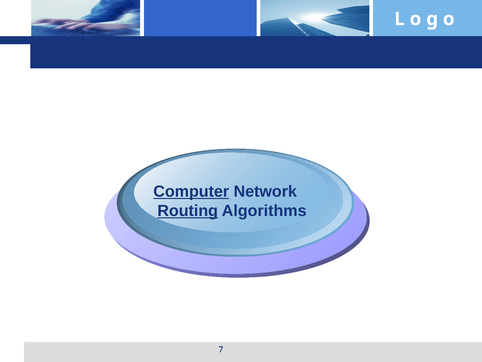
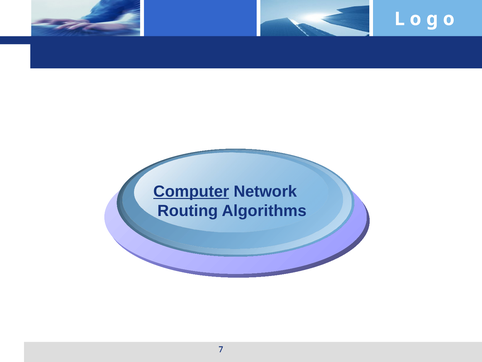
Routing underline: present -> none
